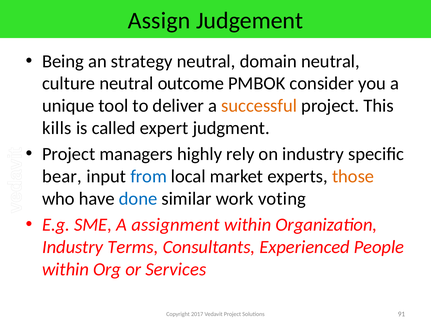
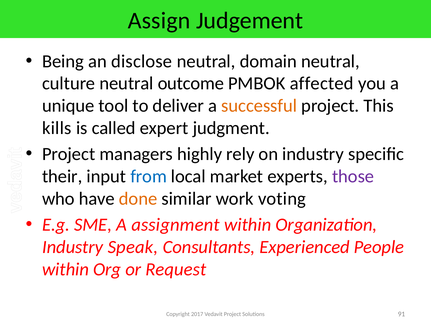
strategy: strategy -> disclose
consider: consider -> affected
bear: bear -> their
those colour: orange -> purple
done colour: blue -> orange
Terms: Terms -> Speak
Services: Services -> Request
